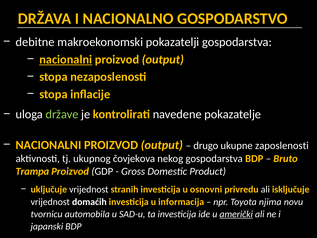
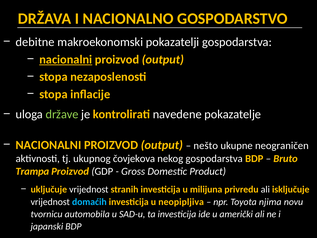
drugo: drugo -> nešto
zaposlenosti: zaposlenosti -> neograničen
osnovni: osnovni -> milijuna
domaćih colour: white -> light blue
informacija: informacija -> neopipljiva
američki underline: present -> none
